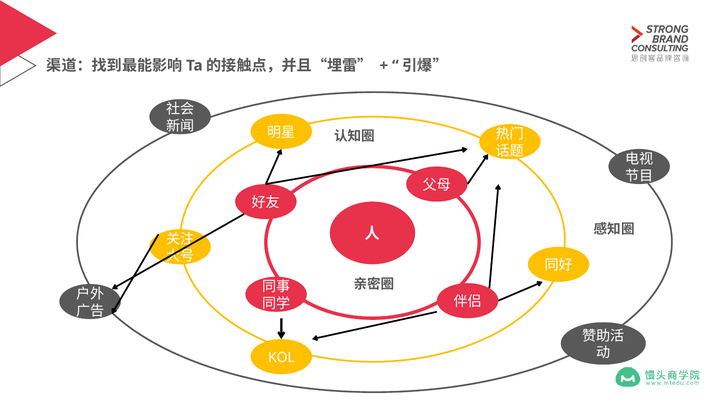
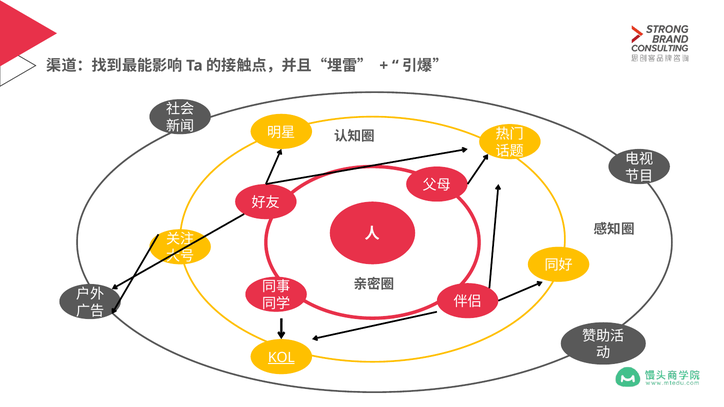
KOL underline: none -> present
